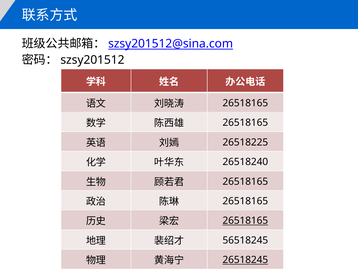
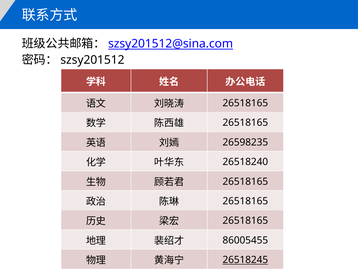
26518225: 26518225 -> 26598235
26518165 at (245, 220) underline: present -> none
56518245: 56518245 -> 86005455
